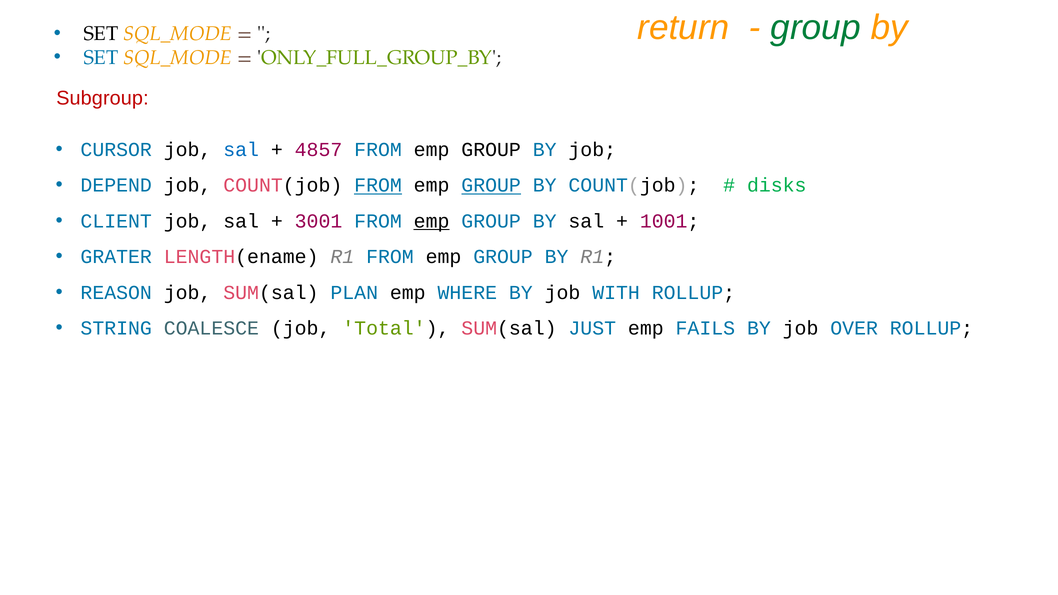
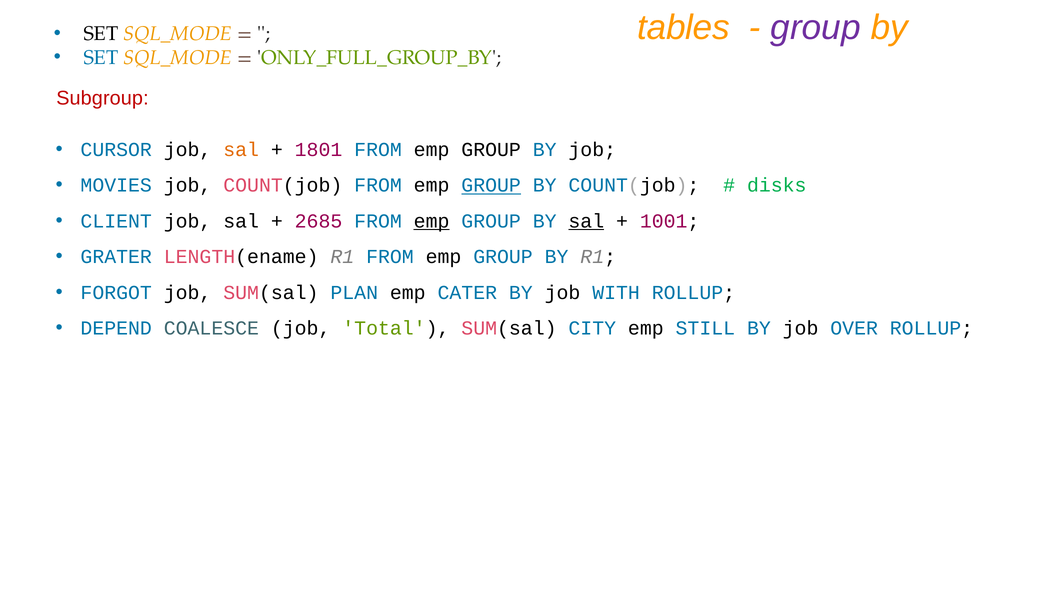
return: return -> tables
group at (816, 28) colour: green -> purple
sal at (241, 150) colour: blue -> orange
4857: 4857 -> 1801
DEPEND: DEPEND -> MOVIES
FROM at (378, 185) underline: present -> none
3001: 3001 -> 2685
sal at (586, 221) underline: none -> present
REASON: REASON -> FORGOT
WHERE: WHERE -> CATER
STRING: STRING -> DEPEND
JUST: JUST -> CITY
FAILS: FAILS -> STILL
